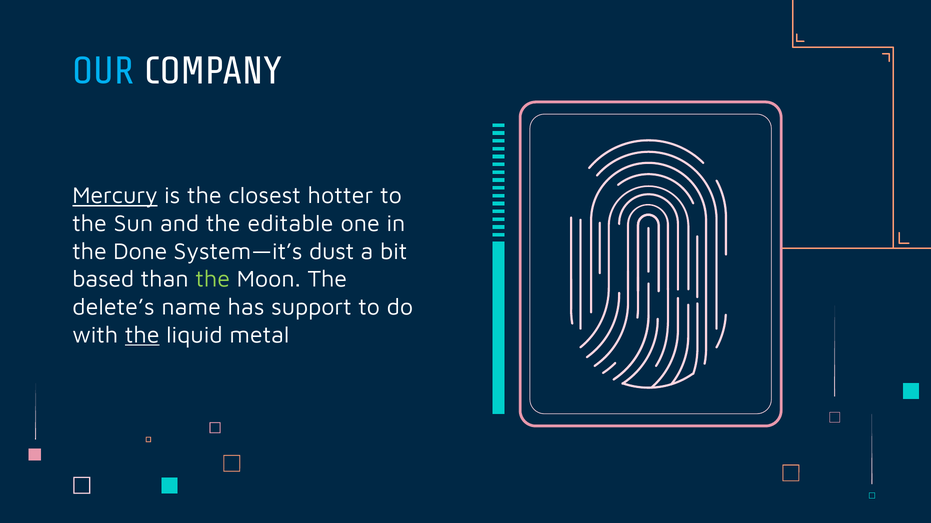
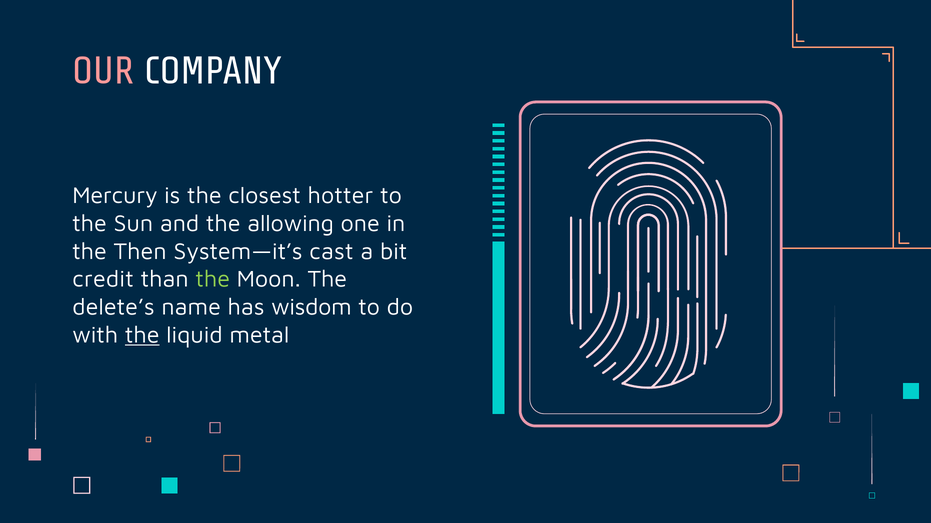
OUR colour: light blue -> pink
Mercury underline: present -> none
editable: editable -> allowing
Done: Done -> Then
dust: dust -> cast
based: based -> credit
support: support -> wisdom
